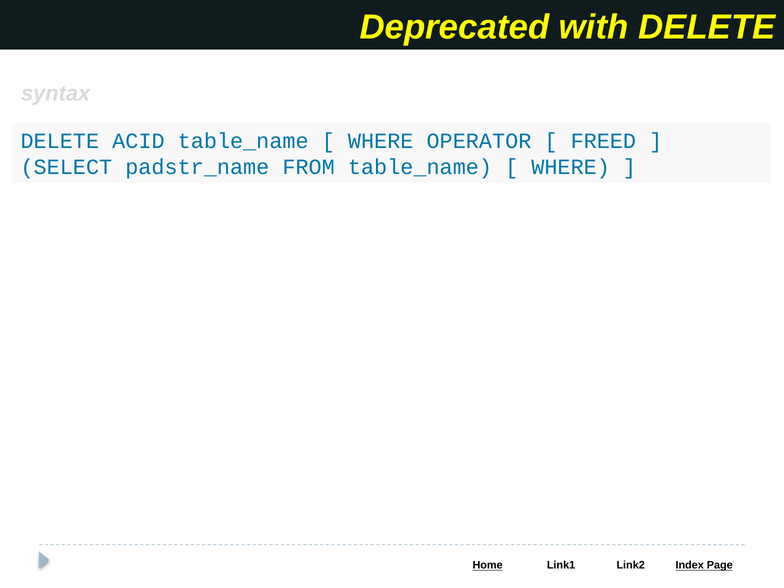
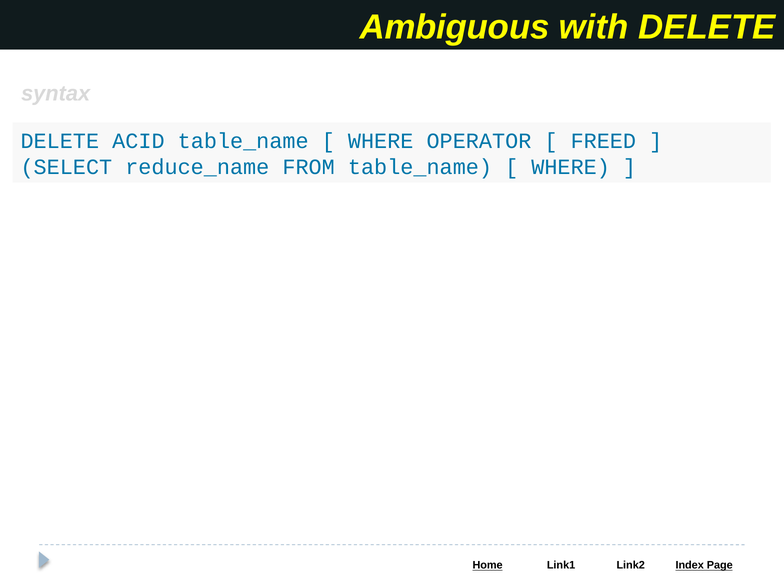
Deprecated: Deprecated -> Ambiguous
padstr_name: padstr_name -> reduce_name
